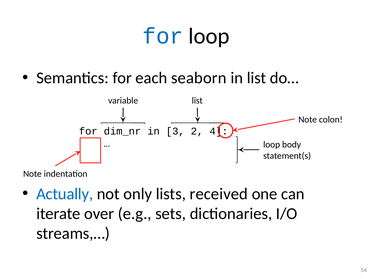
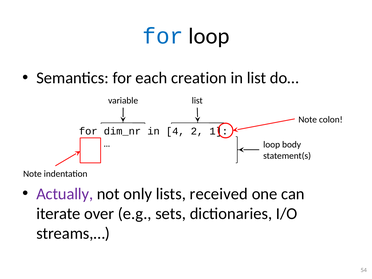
seaborn: seaborn -> creation
3: 3 -> 4
4: 4 -> 1
Actually colour: blue -> purple
